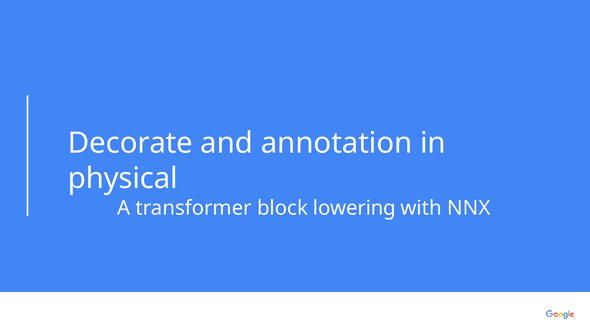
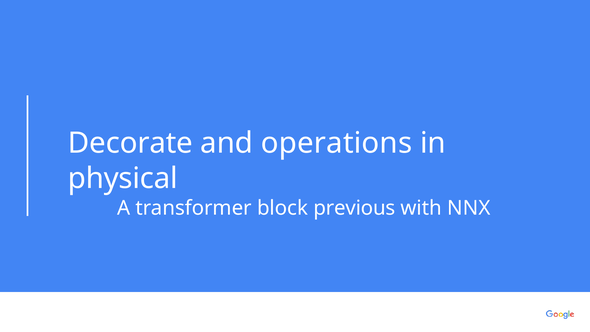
annotation: annotation -> operations
lowering: lowering -> previous
